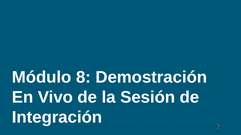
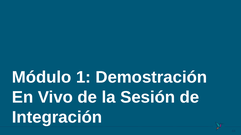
8: 8 -> 1
